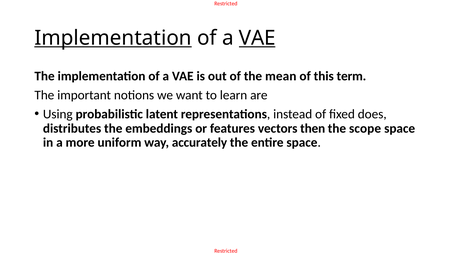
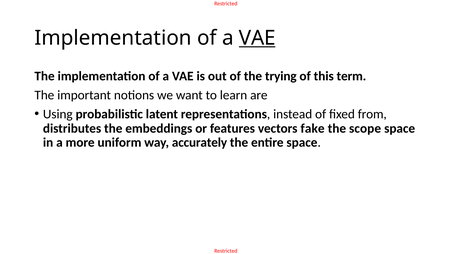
Implementation at (113, 38) underline: present -> none
mean: mean -> trying
does: does -> from
then: then -> fake
